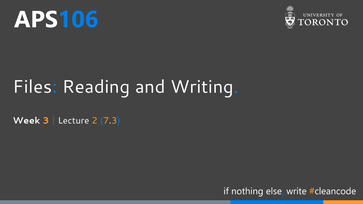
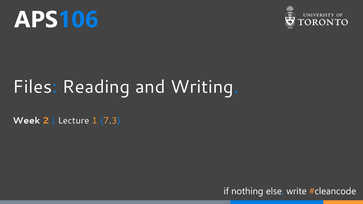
3: 3 -> 2
2: 2 -> 1
